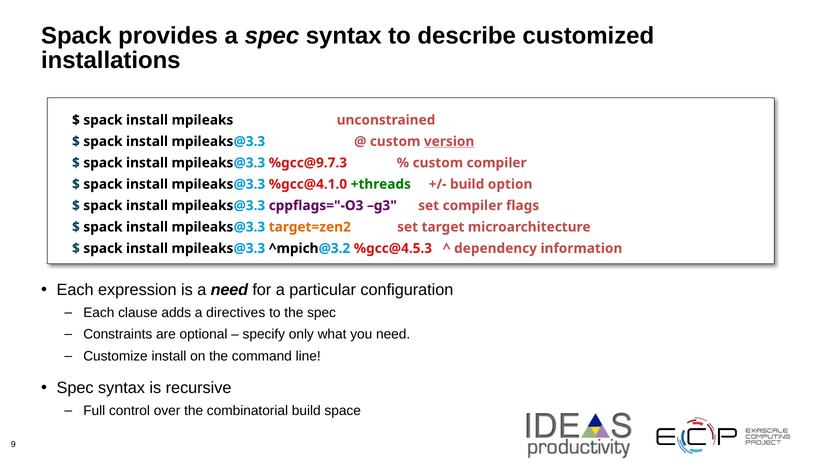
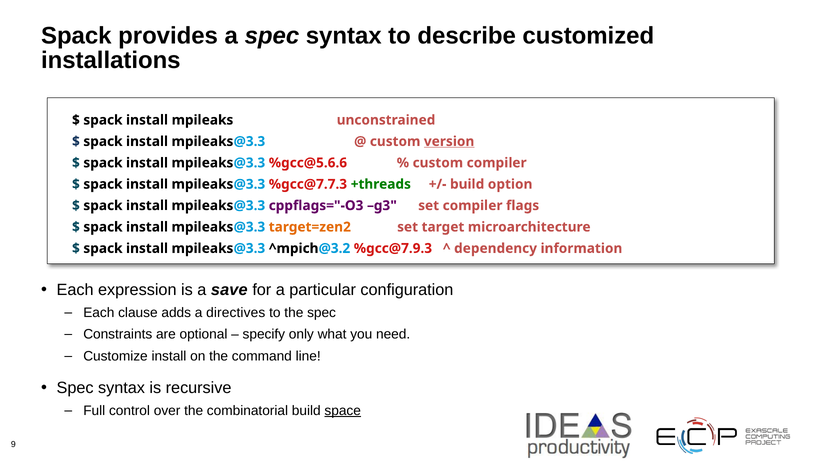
%gcc@9.7.3: %gcc@9.7.3 -> %gcc@5.6.6
%gcc@4.1.0: %gcc@4.1.0 -> %gcc@7.7.3
%gcc@4.5.3: %gcc@4.5.3 -> %gcc@7.9.3
a need: need -> save
space underline: none -> present
